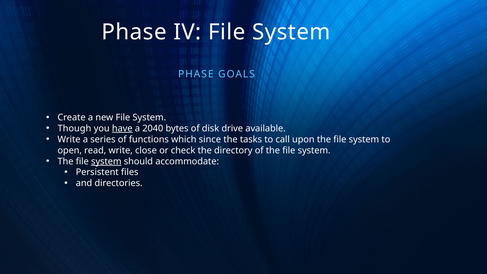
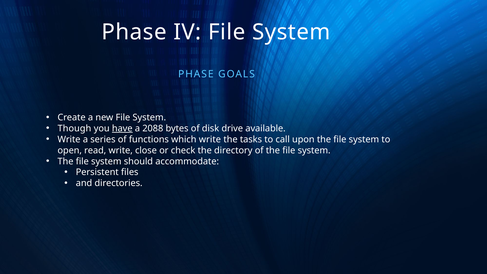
2040: 2040 -> 2088
which since: since -> write
system at (106, 161) underline: present -> none
